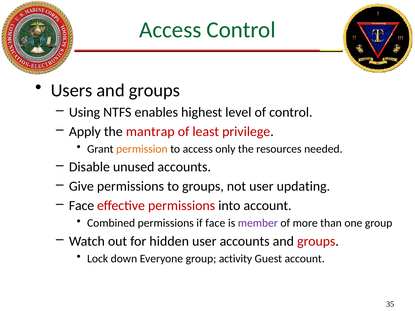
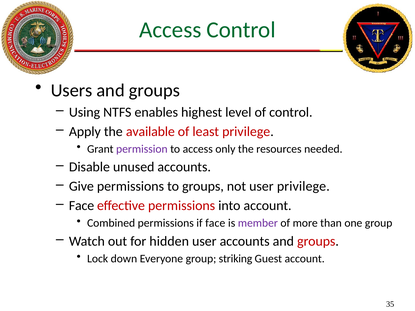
mantrap: mantrap -> available
permission colour: orange -> purple
user updating: updating -> privilege
activity: activity -> striking
